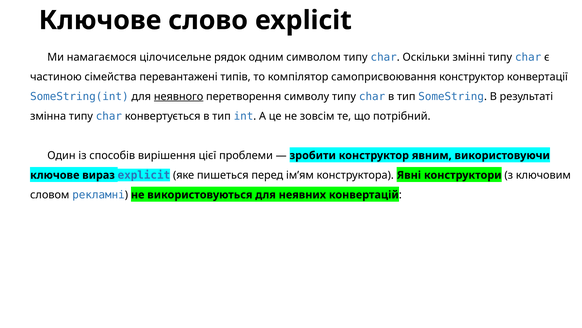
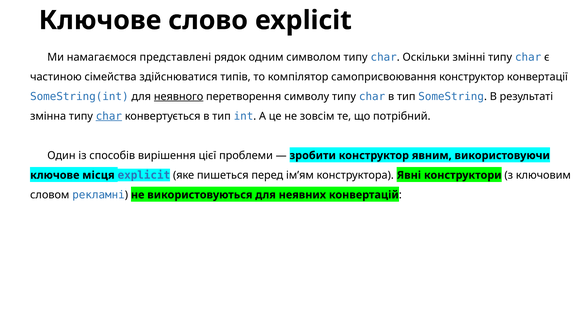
цілочисельне: цілочисельне -> представлені
перевантажені: перевантажені -> здійснюватися
char at (109, 116) underline: none -> present
вираз: вираз -> місця
